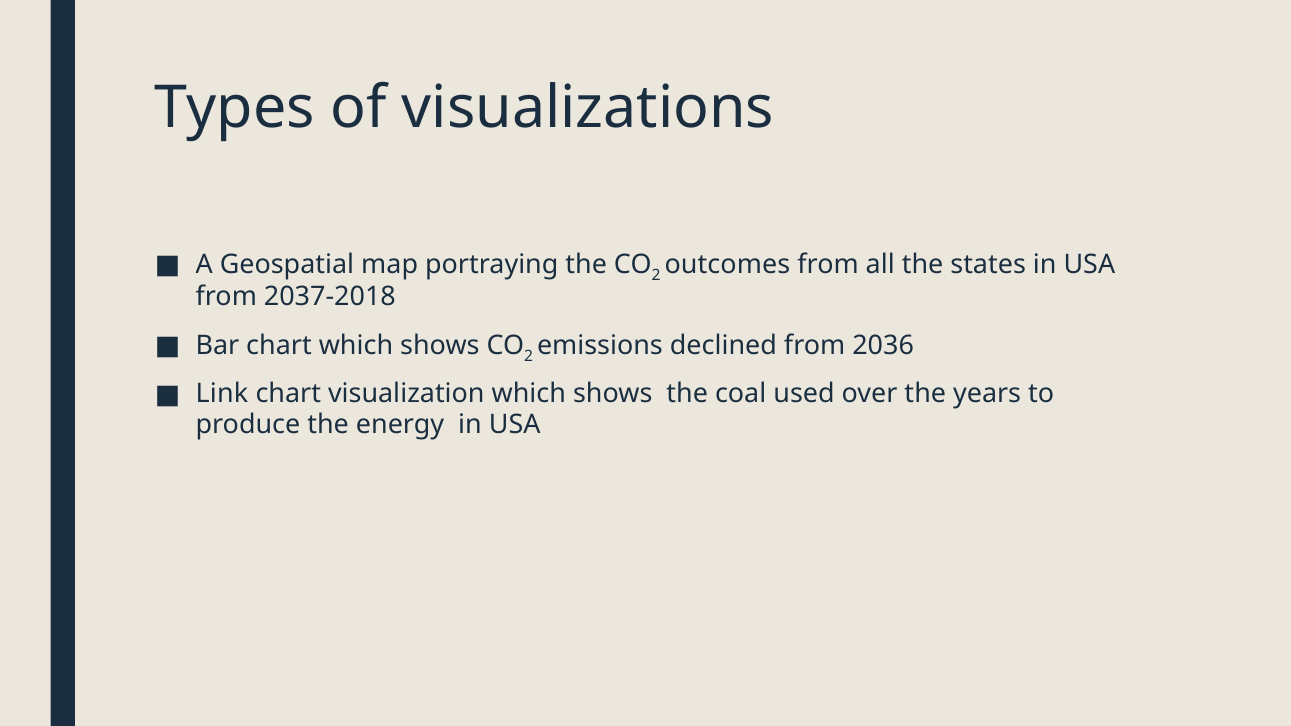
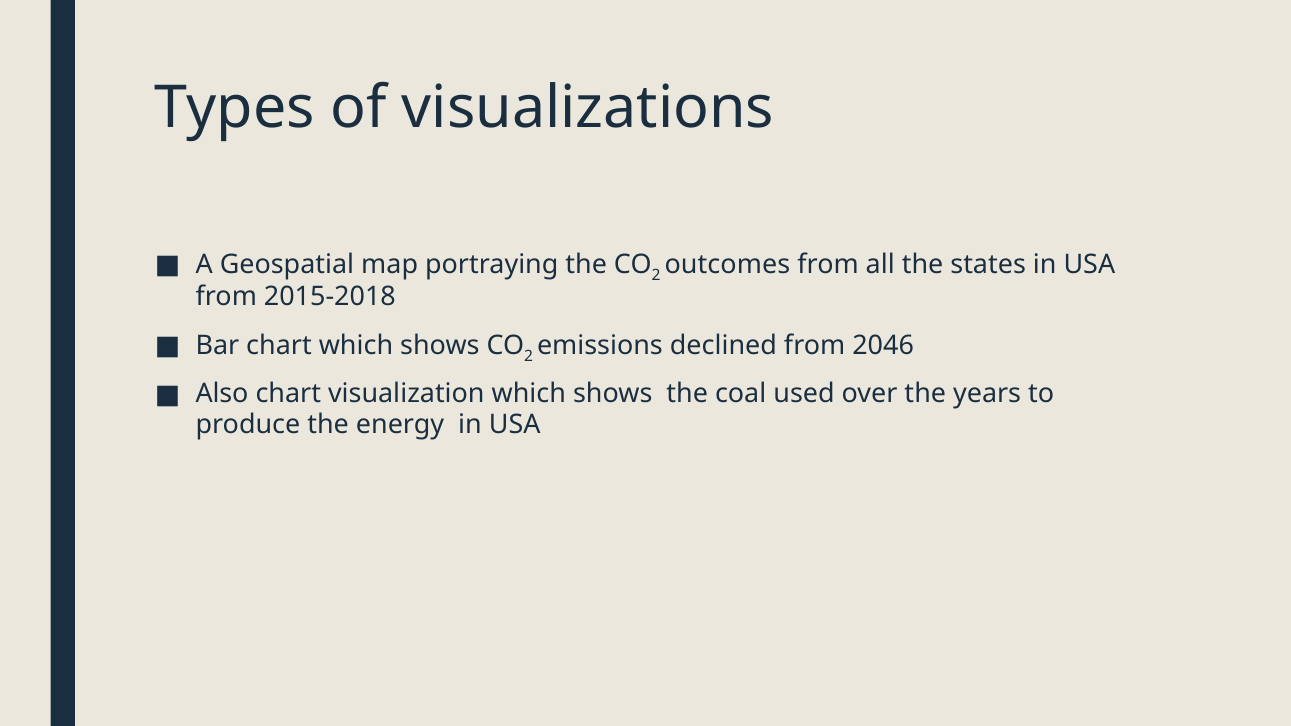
2037-2018: 2037-2018 -> 2015-2018
2036: 2036 -> 2046
Link: Link -> Also
